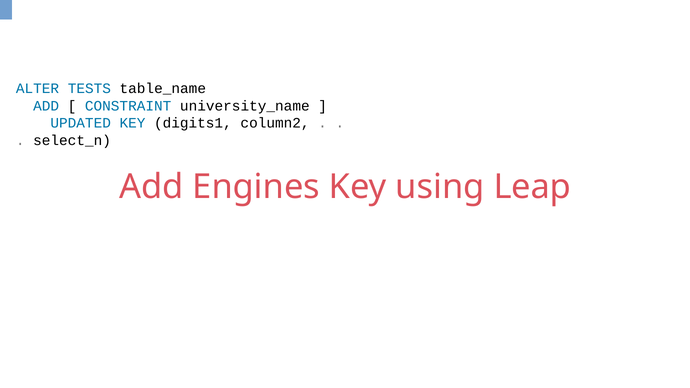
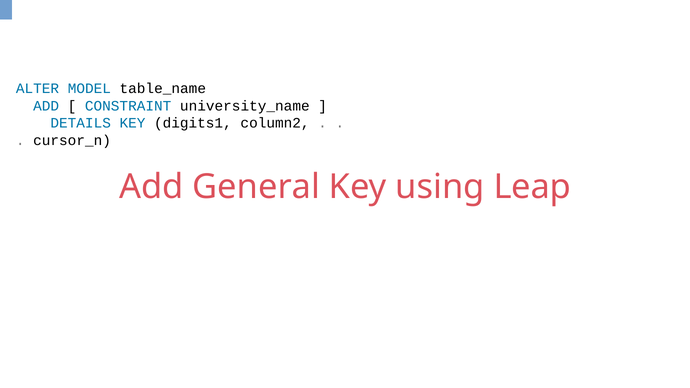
TESTS: TESTS -> MODEL
UPDATED: UPDATED -> DETAILS
select_n: select_n -> cursor_n
Engines: Engines -> General
